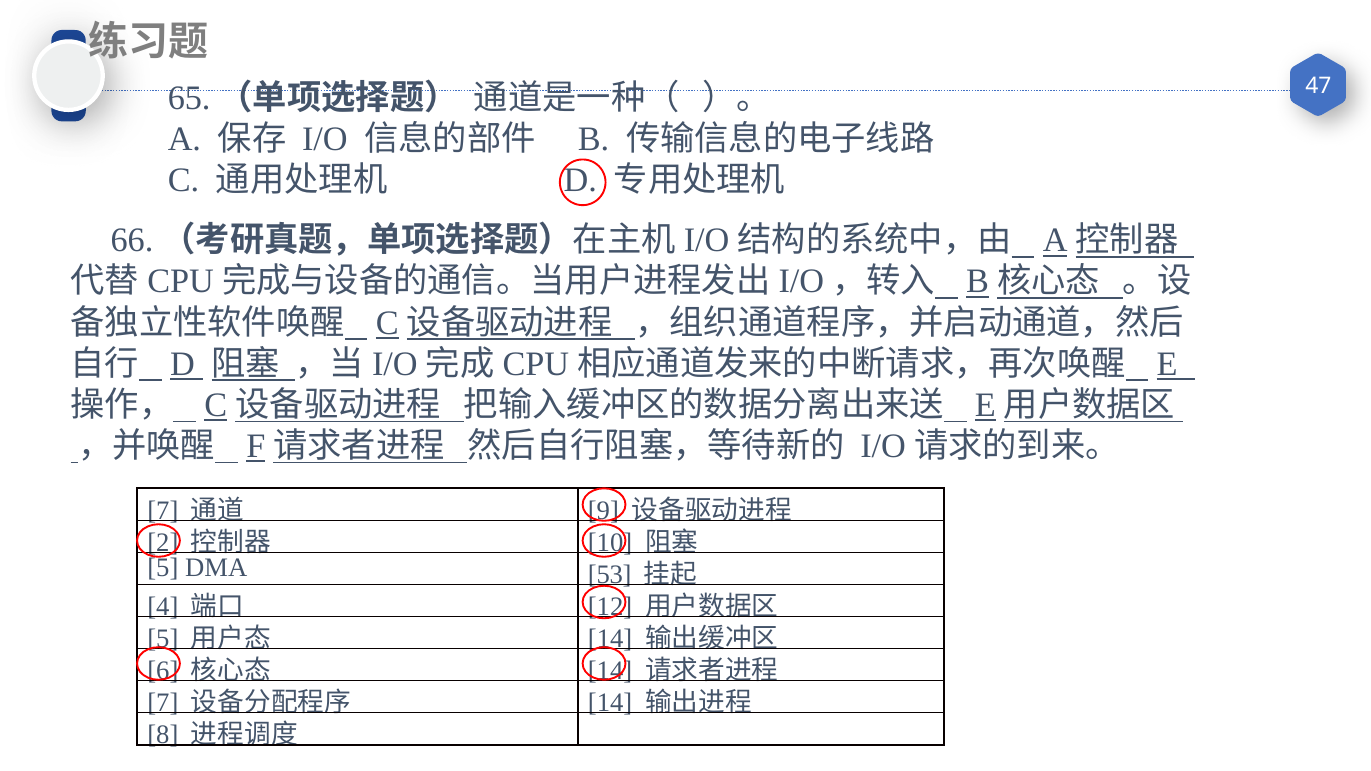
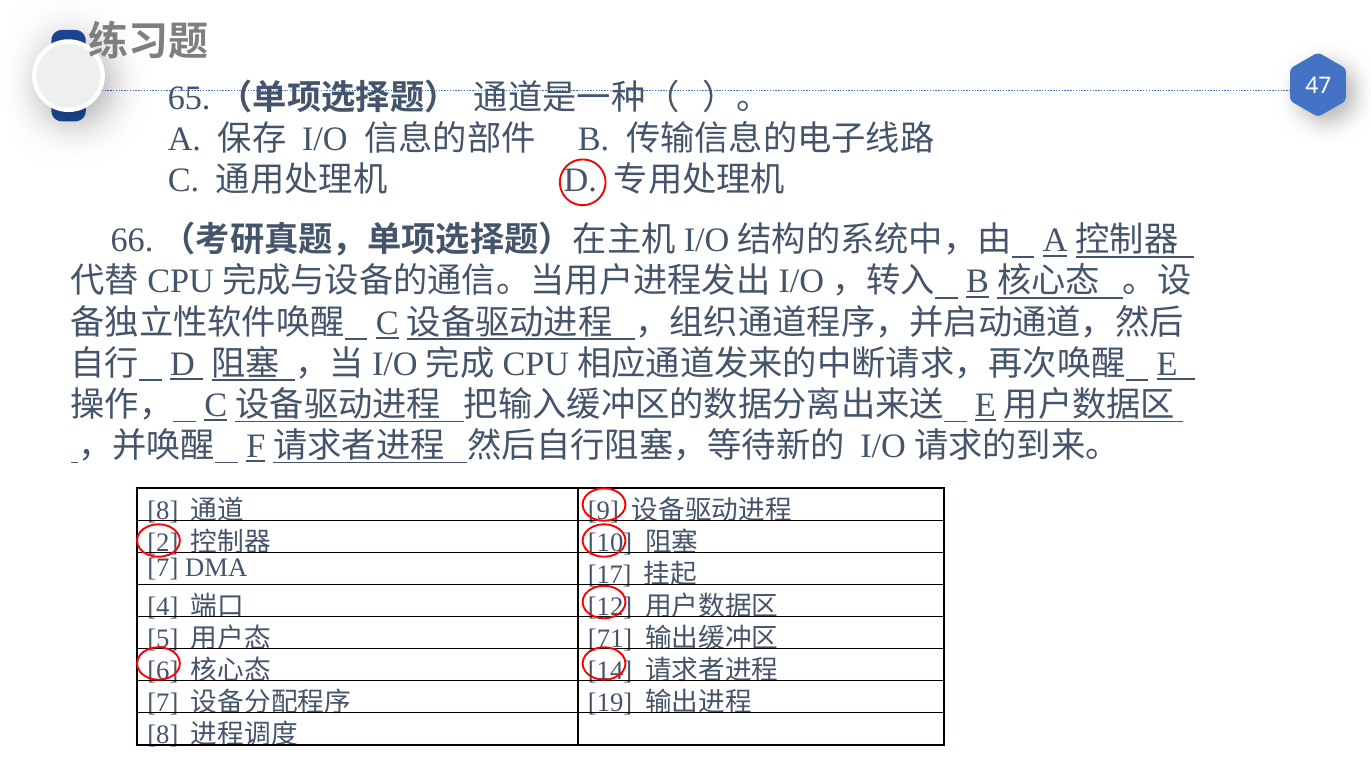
7 at (163, 511): 7 -> 8
5 at (163, 568): 5 -> 7
53: 53 -> 17
14 at (610, 639): 14 -> 71
14 at (610, 703): 14 -> 19
